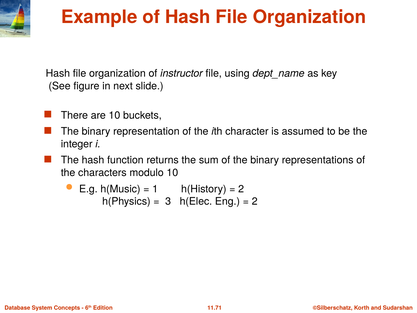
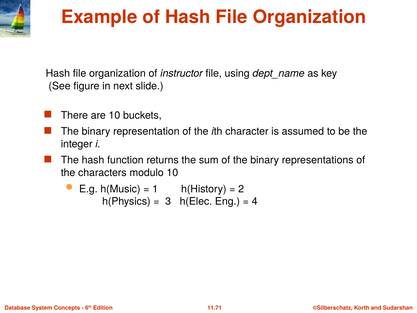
2 at (255, 201): 2 -> 4
